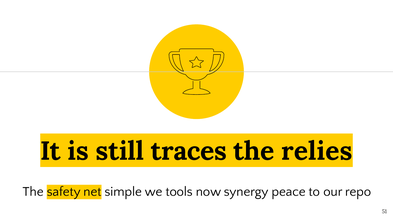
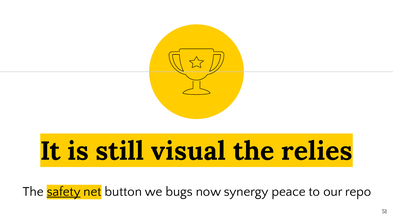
traces: traces -> visual
safety underline: none -> present
simple: simple -> button
tools: tools -> bugs
